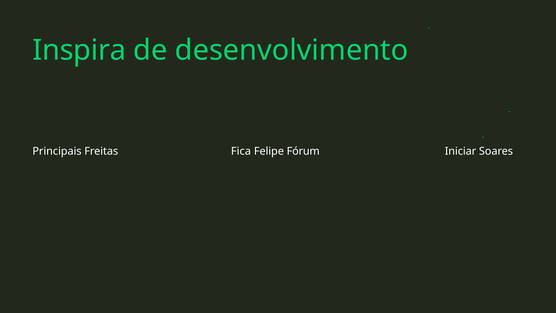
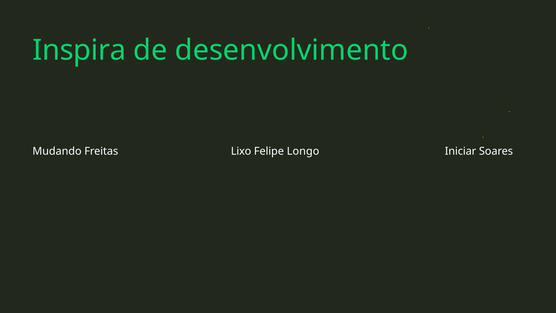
Principais: Principais -> Mudando
Fica: Fica -> Lixo
Fórum: Fórum -> Longo
